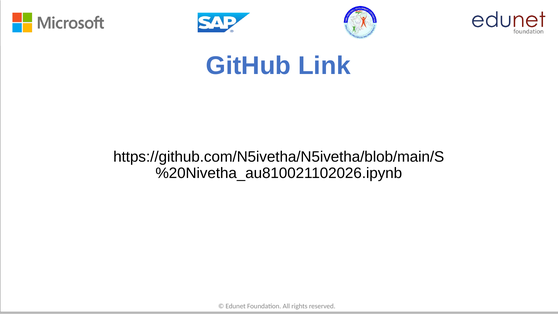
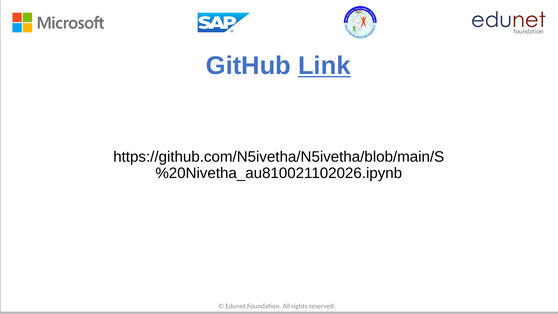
Link underline: none -> present
